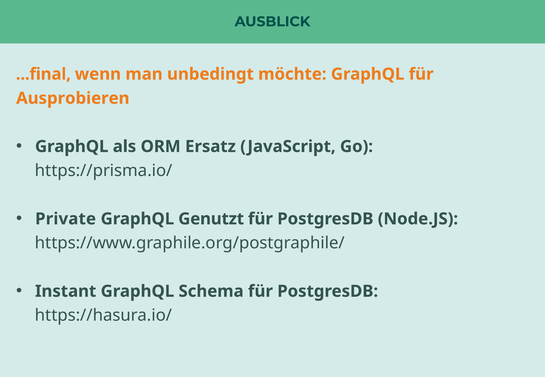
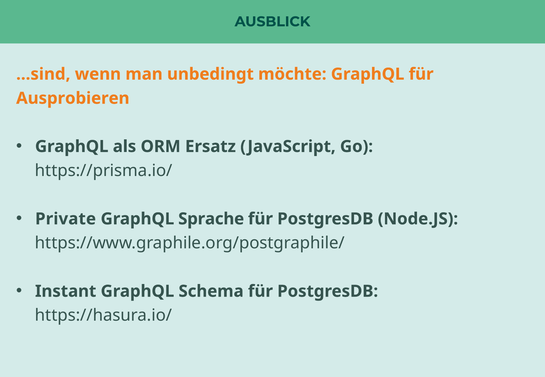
...final: ...final -> ...sind
Genutzt: Genutzt -> Sprache
